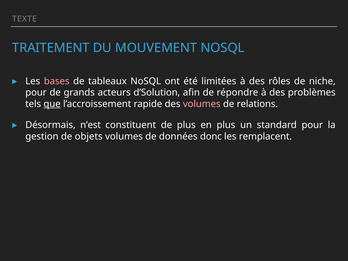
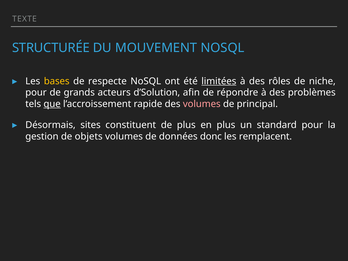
TRAITEMENT: TRAITEMENT -> STRUCTURÉE
bases colour: pink -> yellow
tableaux: tableaux -> respecte
limitées underline: none -> present
relations: relations -> principal
nʼest: nʼest -> sites
